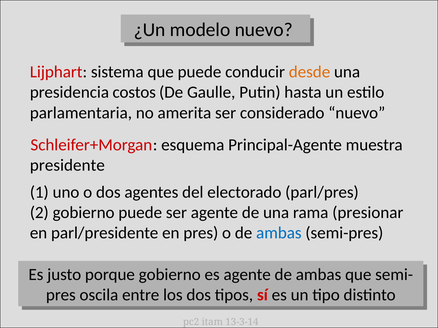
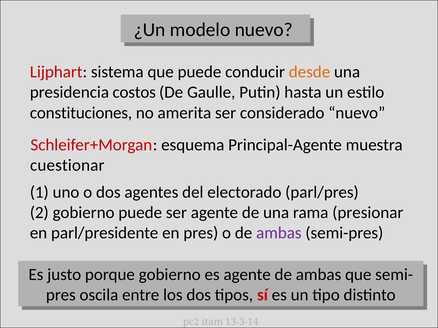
parlamentaria: parlamentaria -> constituciones
presidente: presidente -> cuestionar
ambas at (279, 233) colour: blue -> purple
